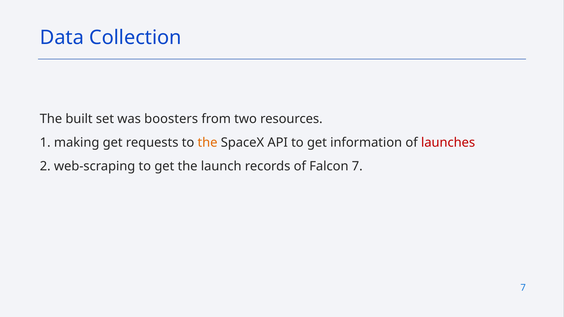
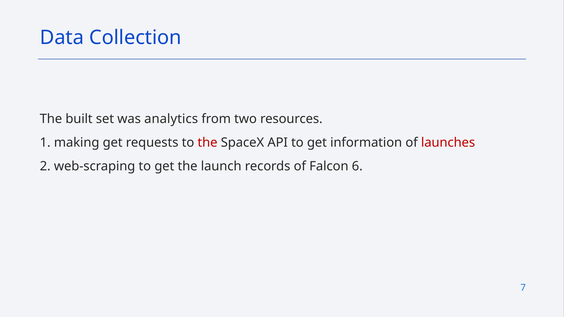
boosters: boosters -> analytics
the at (208, 143) colour: orange -> red
Falcon 7: 7 -> 6
